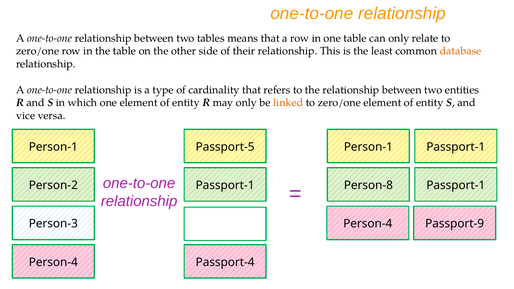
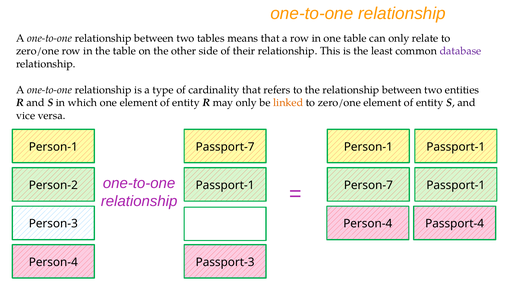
database colour: orange -> purple
Passport-5: Passport-5 -> Passport-7
Person-8: Person-8 -> Person-7
Passport-9: Passport-9 -> Passport-4
Passport-4: Passport-4 -> Passport-3
